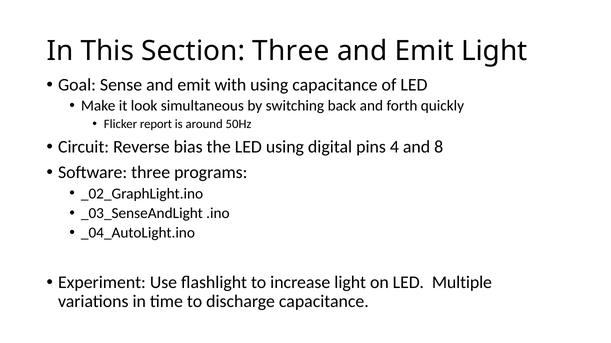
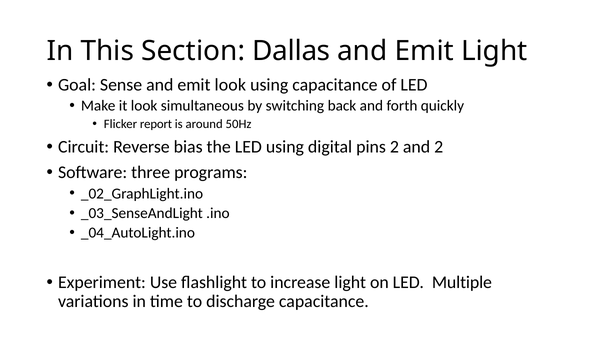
Section Three: Three -> Dallas
emit with: with -> look
pins 4: 4 -> 2
and 8: 8 -> 2
